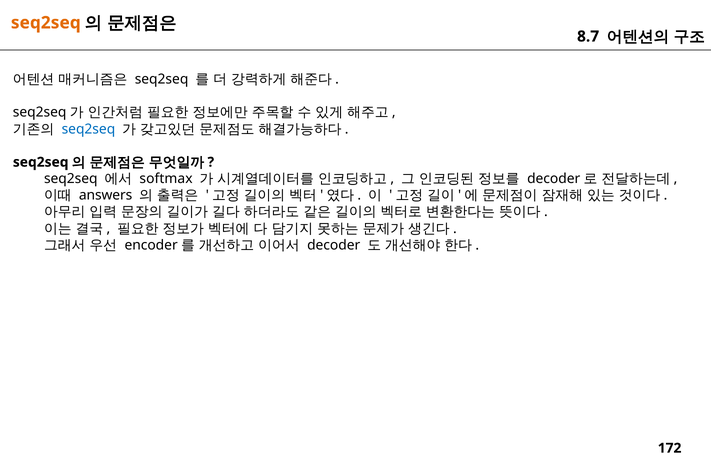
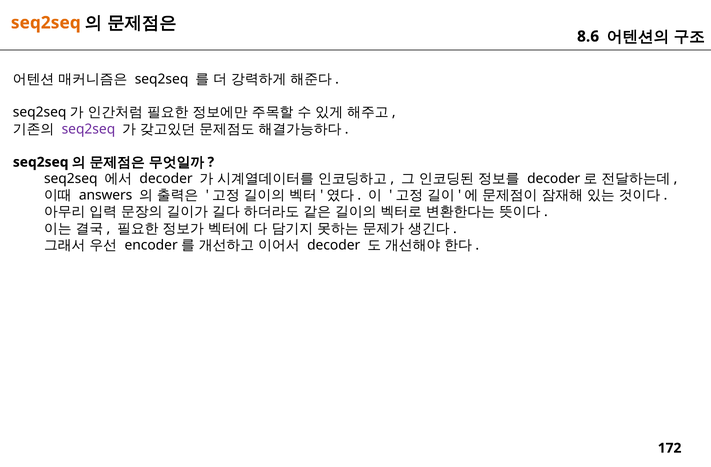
8.7: 8.7 -> 8.6
seq2seq at (88, 129) colour: blue -> purple
softmax at (166, 179): softmax -> decoder
